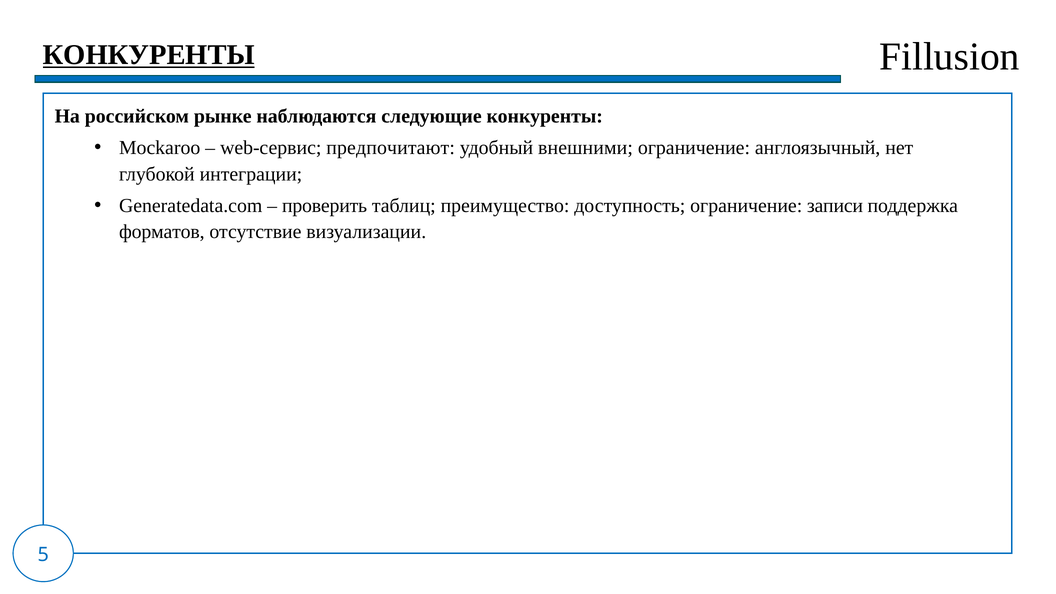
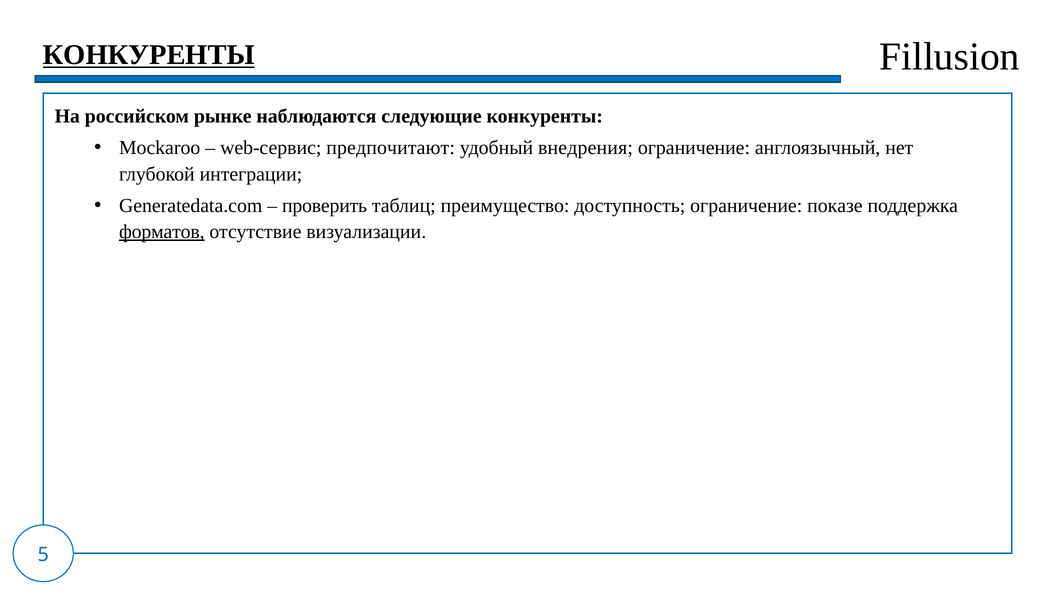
внешними: внешними -> внедрения
записи: записи -> показе
форматов underline: none -> present
